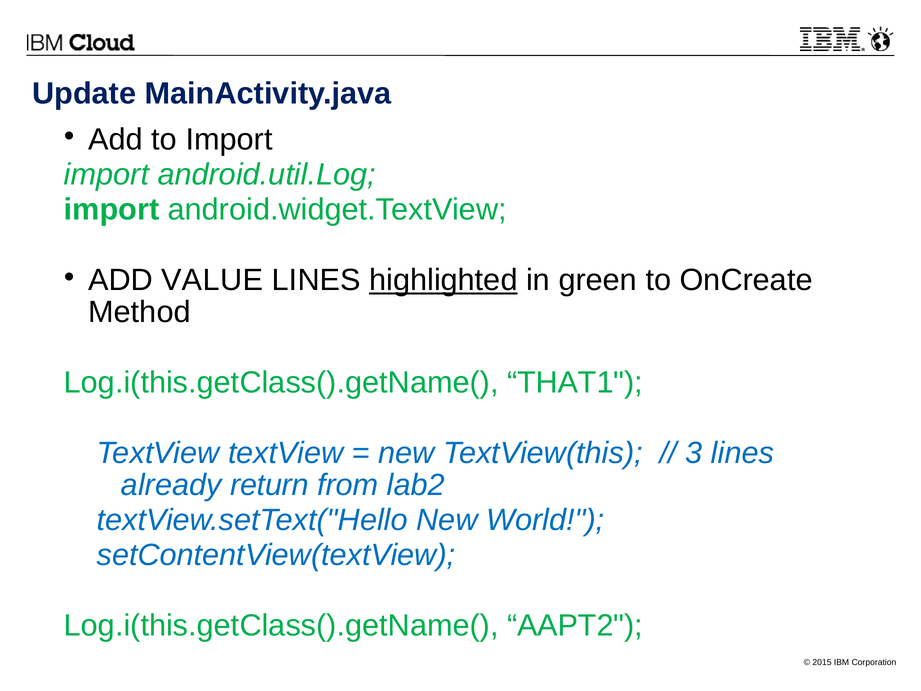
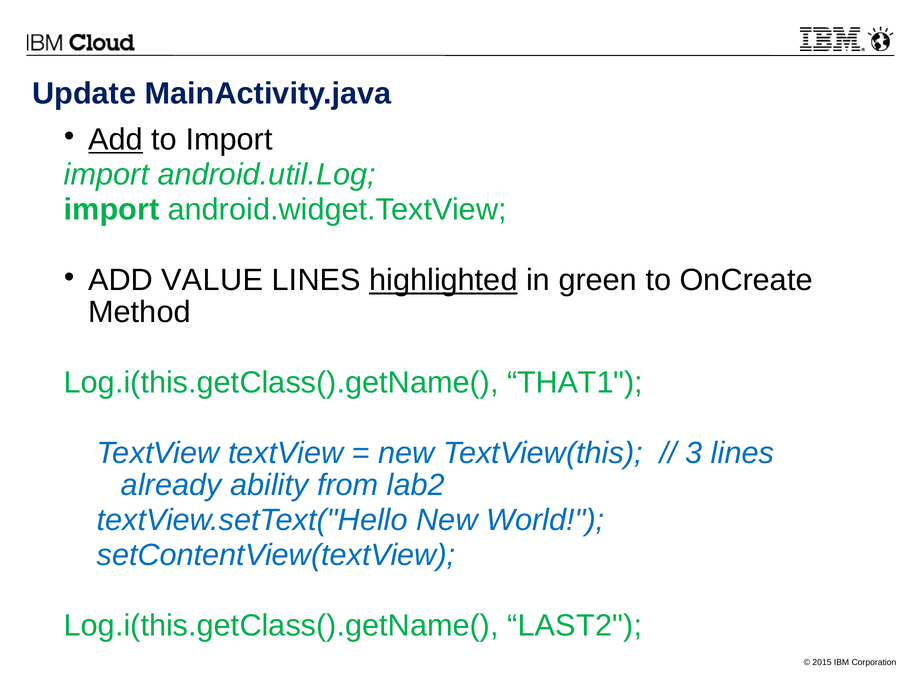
Add at (116, 139) underline: none -> present
return: return -> ability
AAPT2: AAPT2 -> LAST2
